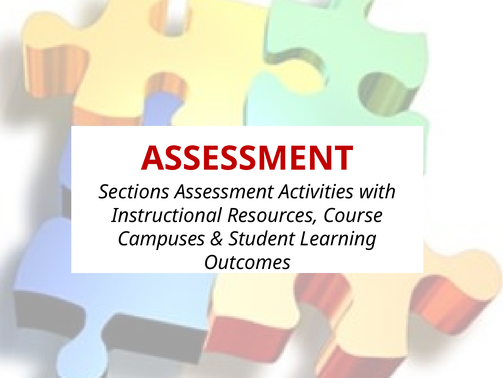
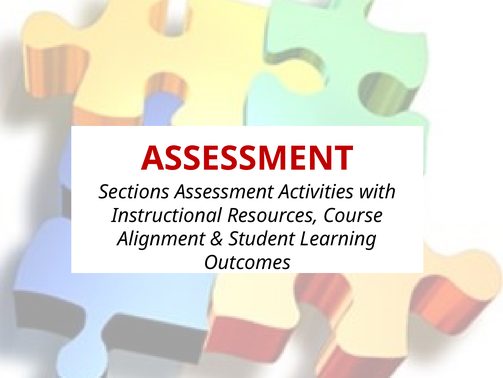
Campuses: Campuses -> Alignment
